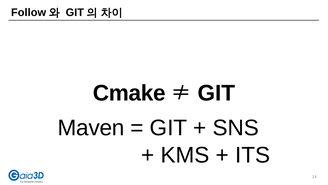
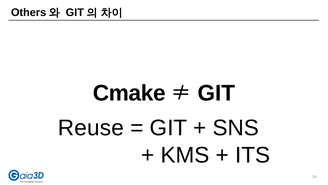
Follow: Follow -> Others
Maven: Maven -> Reuse
